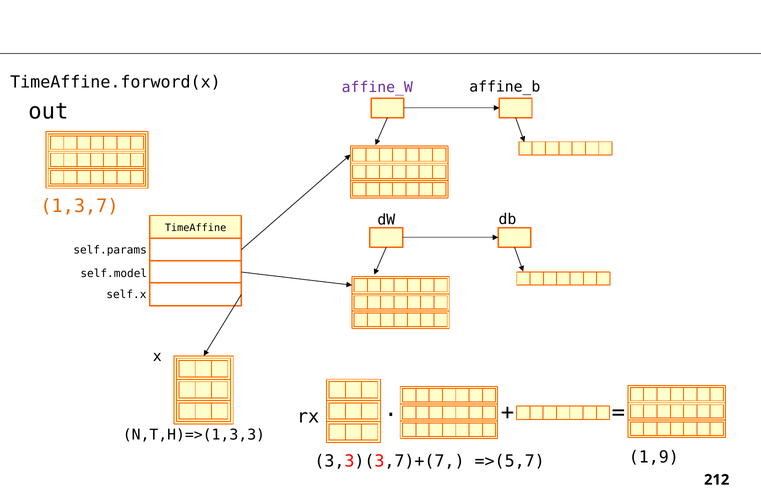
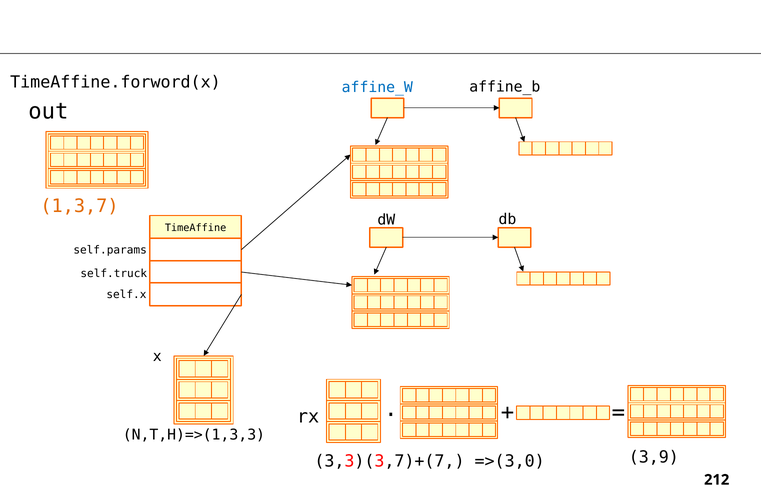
affine_W colour: purple -> blue
self.model: self.model -> self.truck
1,9: 1,9 -> 3,9
=>(5,7: =>(5,7 -> =>(3,0
